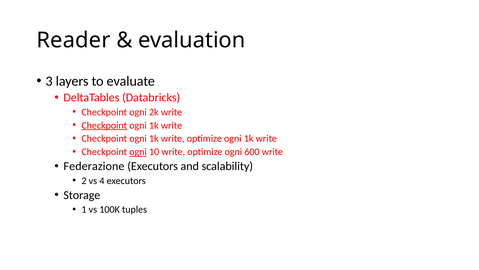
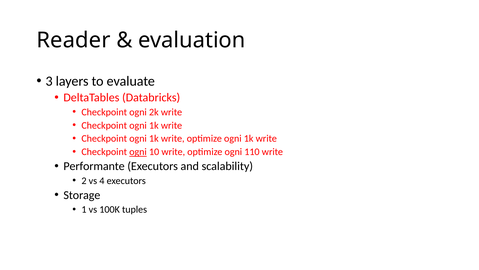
Checkpoint at (104, 125) underline: present -> none
600: 600 -> 110
Federazione: Federazione -> Performante
